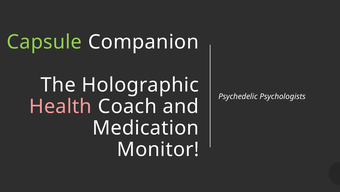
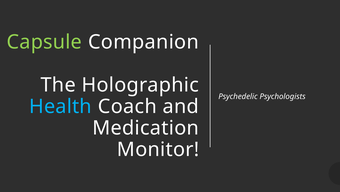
Health colour: pink -> light blue
